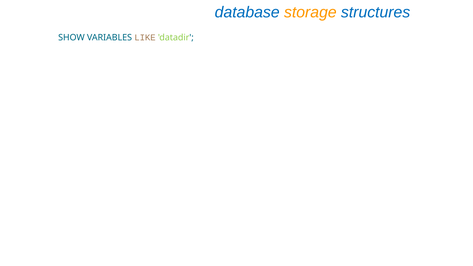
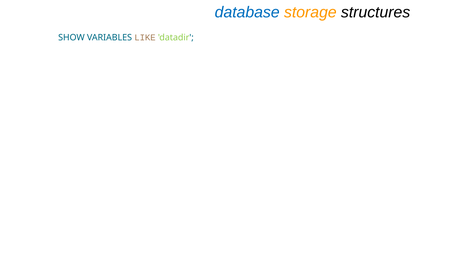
structures colour: blue -> black
